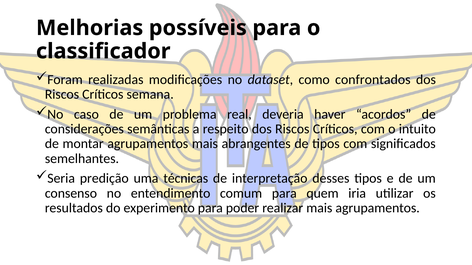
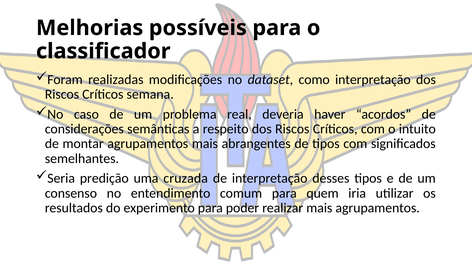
como confrontados: confrontados -> interpretação
técnicas: técnicas -> cruzada
